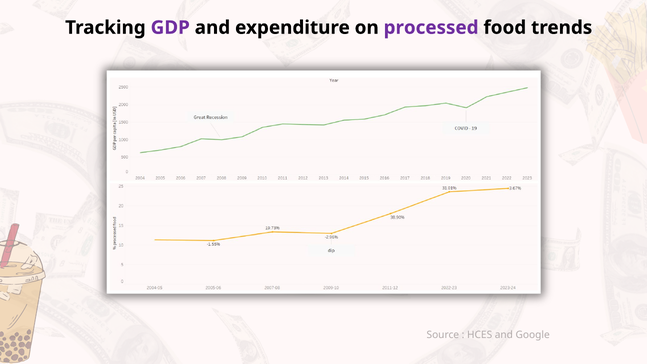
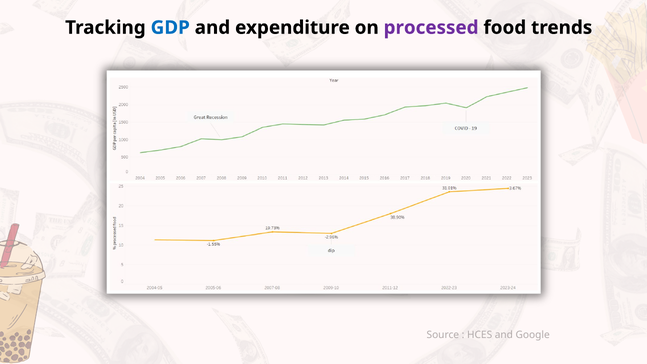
GDP colour: purple -> blue
